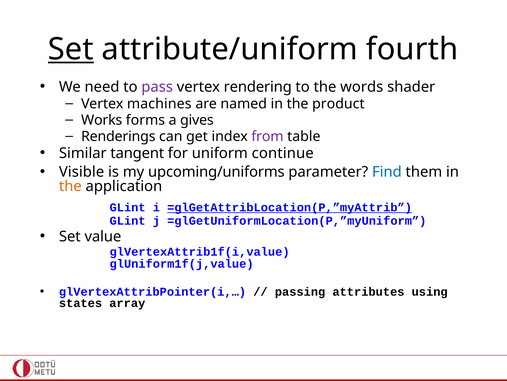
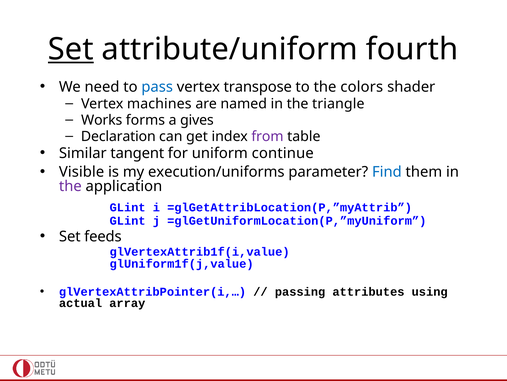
pass colour: purple -> blue
rendering: rendering -> transpose
words: words -> colors
product: product -> triangle
Renderings: Renderings -> Declaration
upcoming/uniforms: upcoming/uniforms -> execution/uniforms
the at (70, 186) colour: orange -> purple
=glGetAttribLocation(P,”myAttrib underline: present -> none
value: value -> feeds
states: states -> actual
